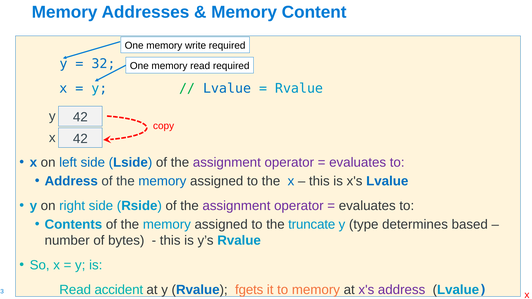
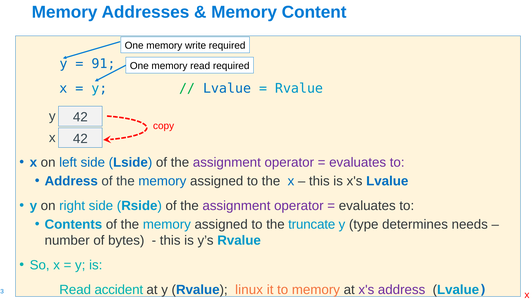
32: 32 -> 91
based: based -> needs
fgets: fgets -> linux
